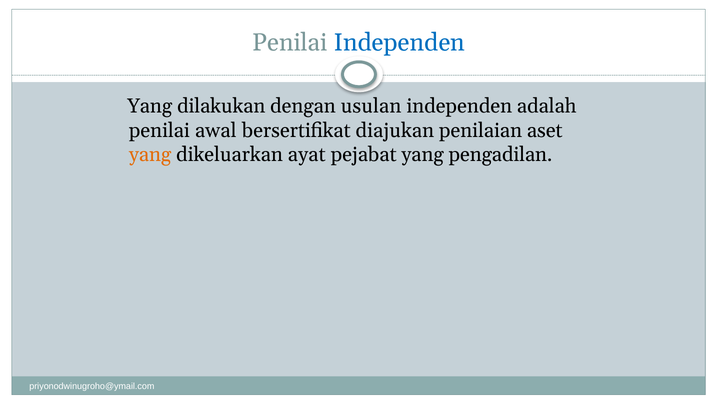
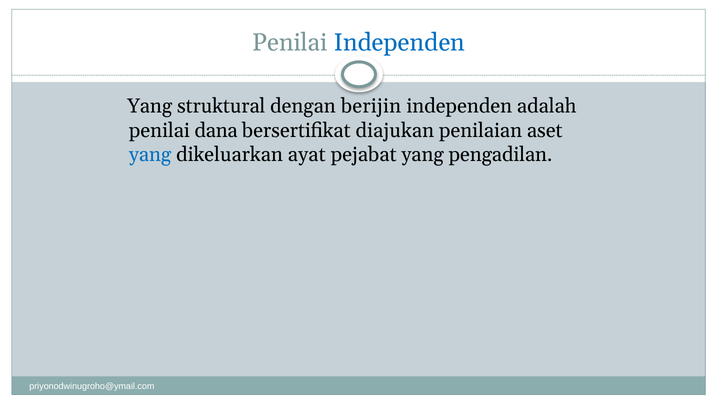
dilakukan: dilakukan -> struktural
usulan: usulan -> berijin
awal: awal -> dana
yang at (150, 155) colour: orange -> blue
